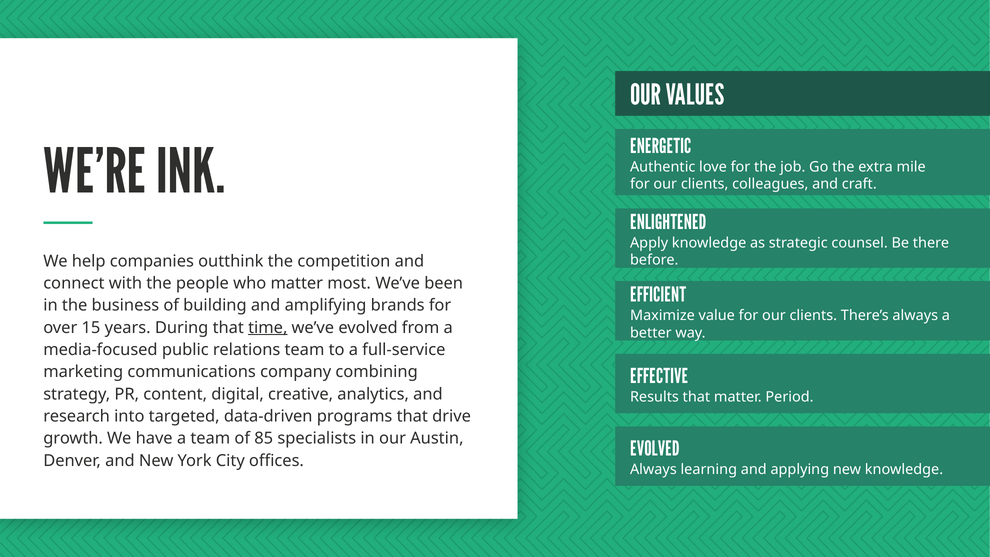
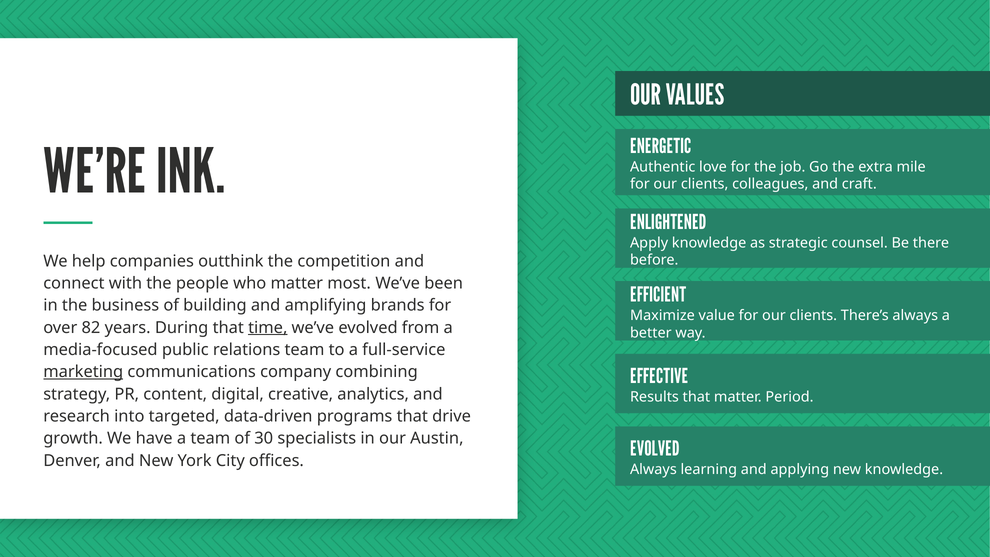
15: 15 -> 82
marketing underline: none -> present
85: 85 -> 30
